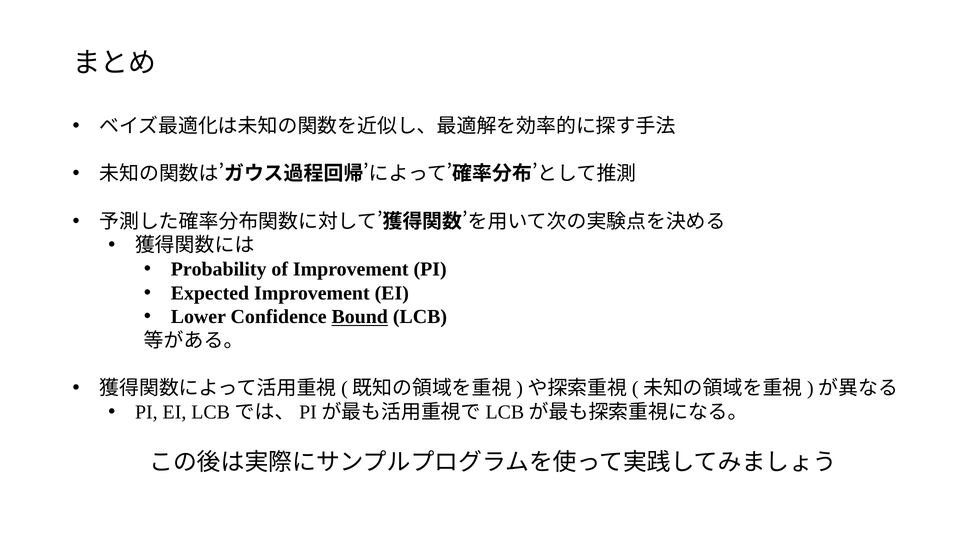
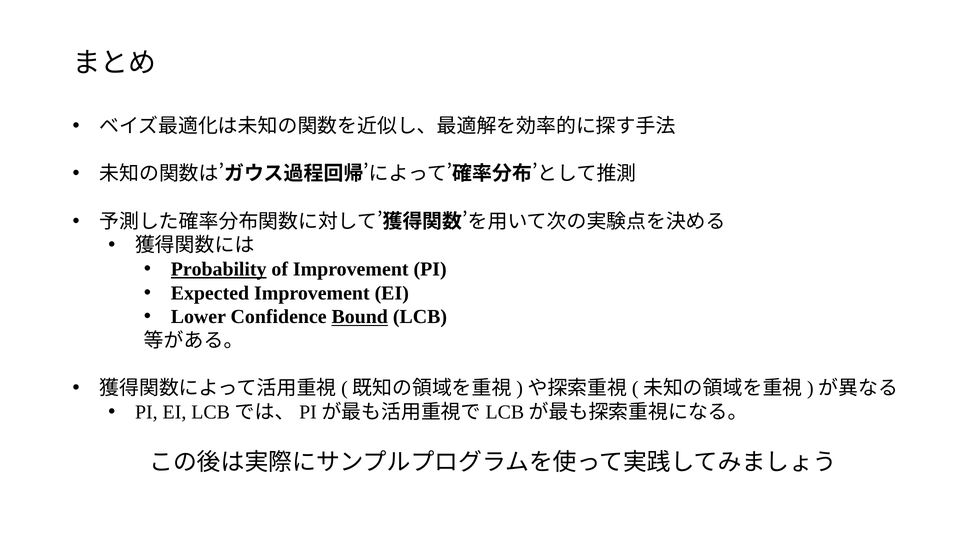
Probability underline: none -> present
